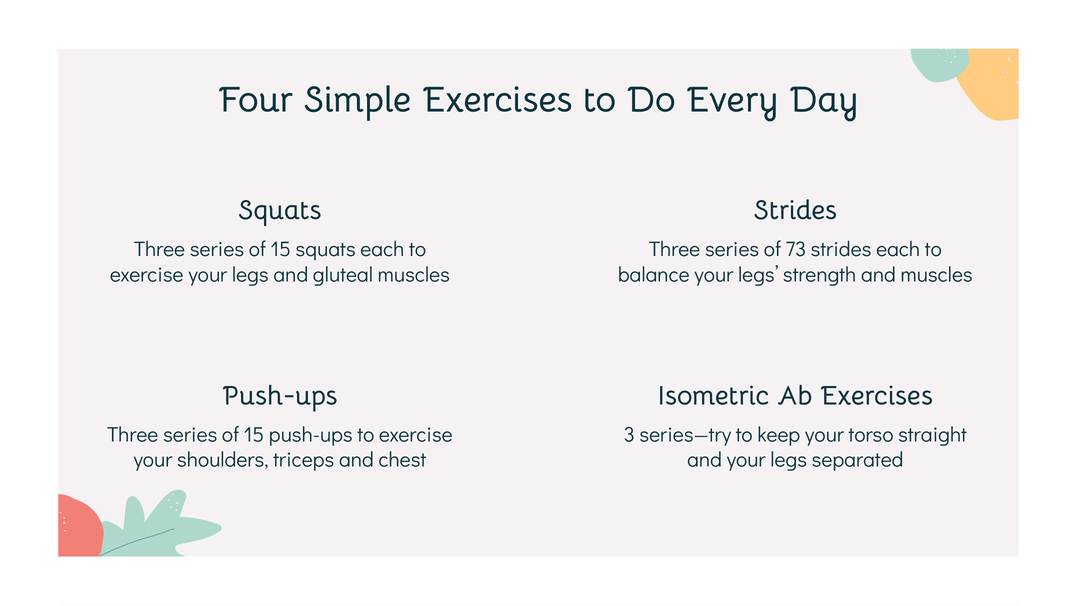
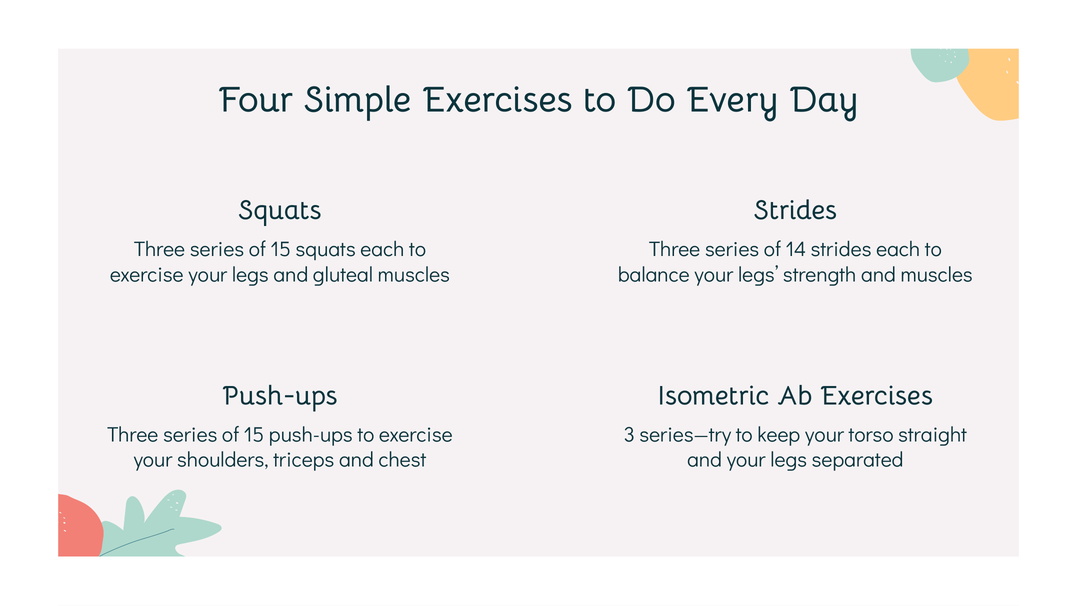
73: 73 -> 14
